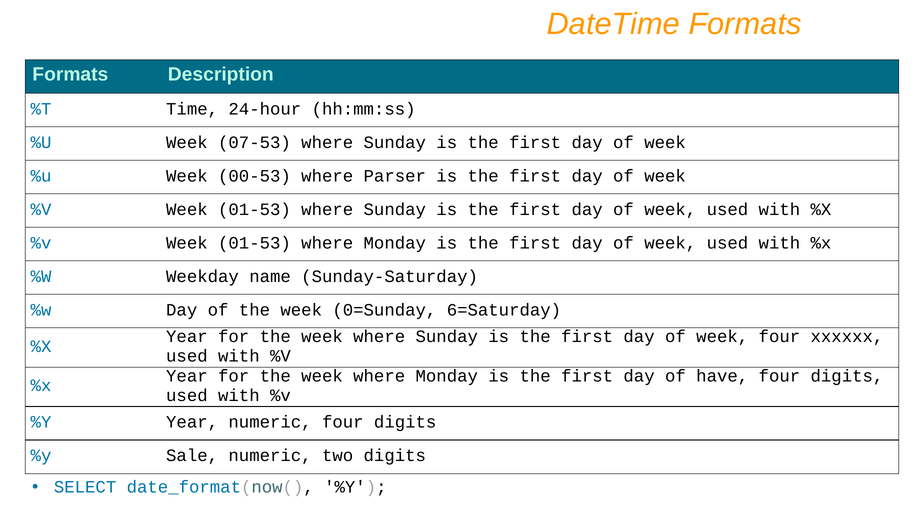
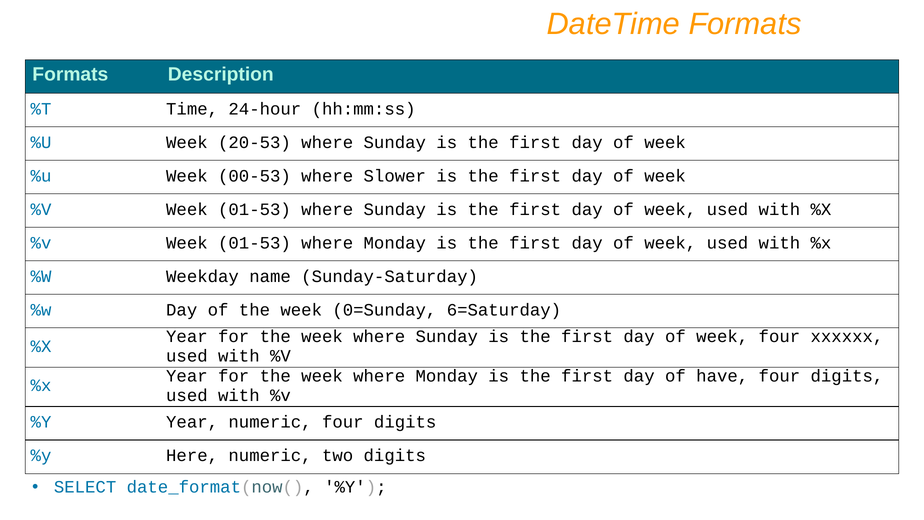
07-53: 07-53 -> 20-53
Parser: Parser -> Slower
Sale: Sale -> Here
